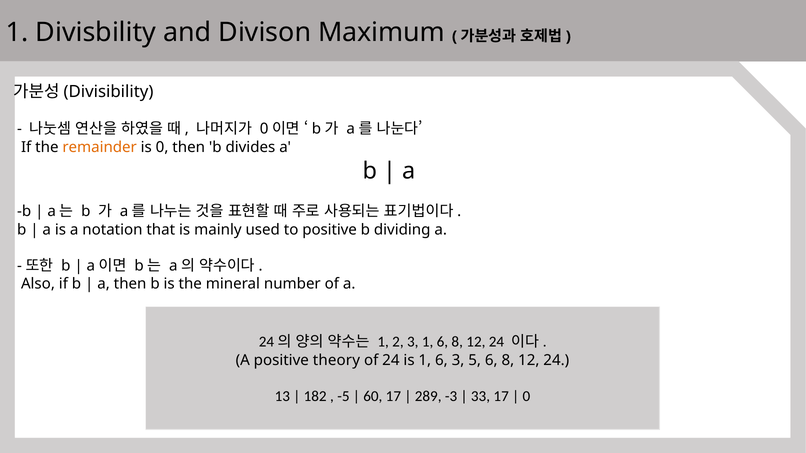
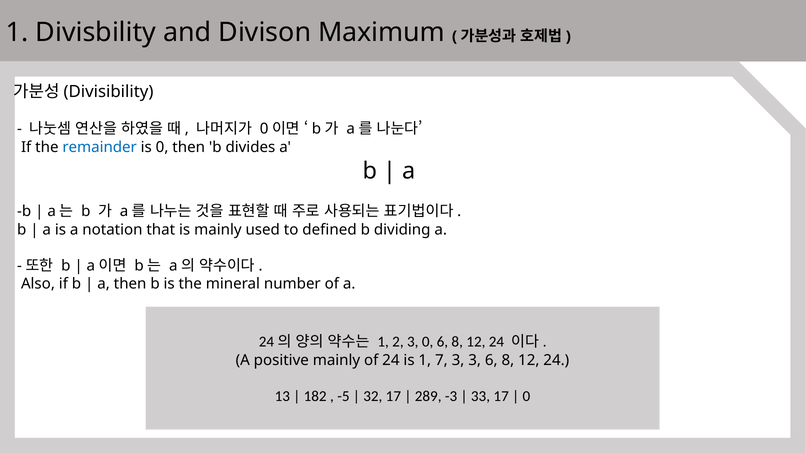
remainder colour: orange -> blue
to positive: positive -> defined
3 1: 1 -> 0
positive theory: theory -> mainly
is 1 6: 6 -> 7
3 5: 5 -> 3
60: 60 -> 32
